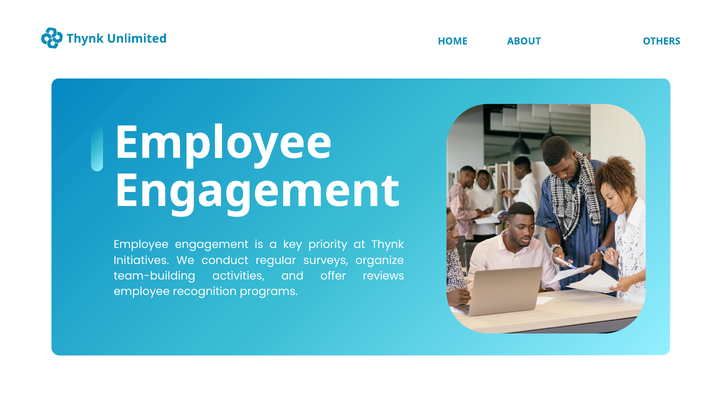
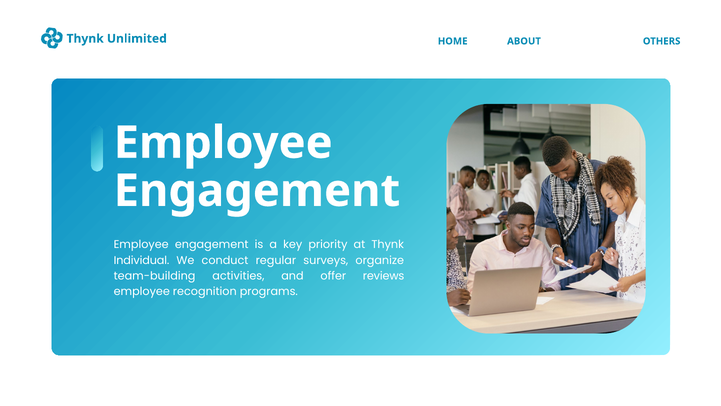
Initiatives: Initiatives -> Individual
